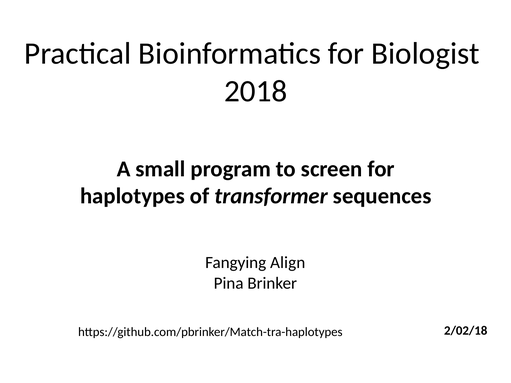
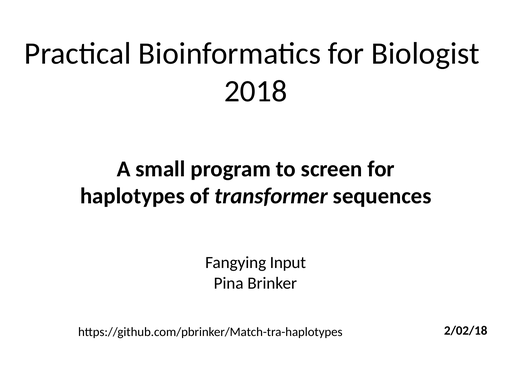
Align: Align -> Input
